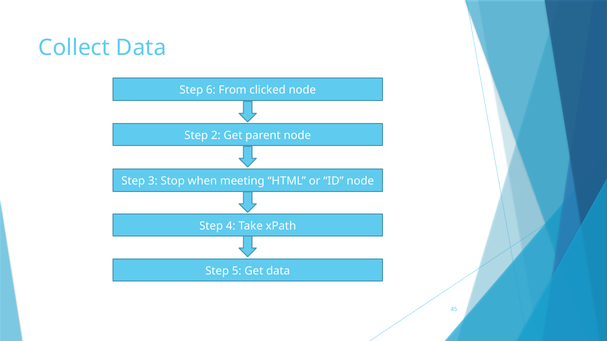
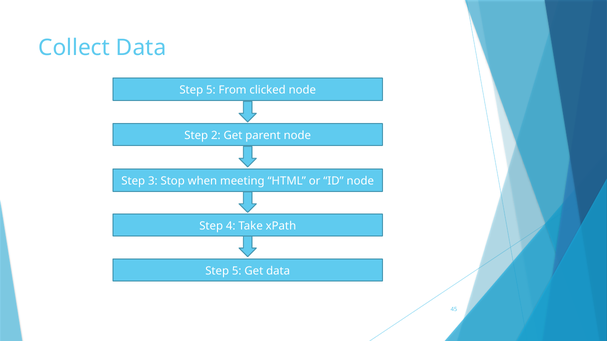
6 at (211, 90): 6 -> 5
